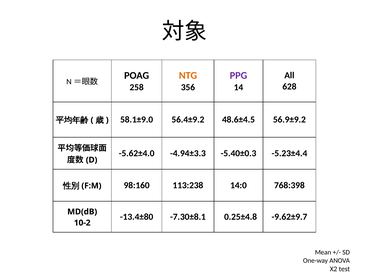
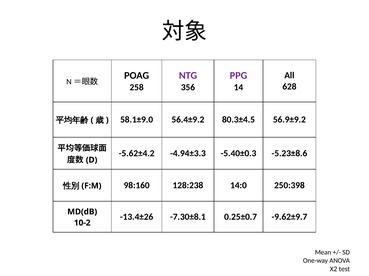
NTG colour: orange -> purple
48.6±4.5: 48.6±4.5 -> 80.3±4.5
-5.62±4.0: -5.62±4.0 -> -5.62±4.2
-5.23±4.4: -5.23±4.4 -> -5.23±8.6
113:238: 113:238 -> 128:238
768:398: 768:398 -> 250:398
-13.4±80: -13.4±80 -> -13.4±26
0.25±4.8: 0.25±4.8 -> 0.25±0.7
